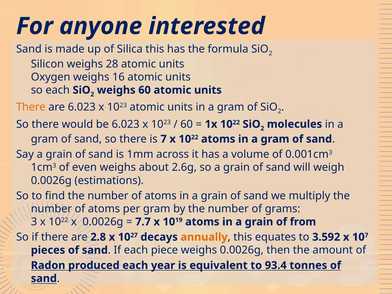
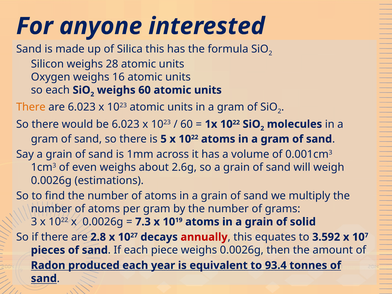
7: 7 -> 5
7.7: 7.7 -> 7.3
from: from -> solid
annually colour: orange -> red
